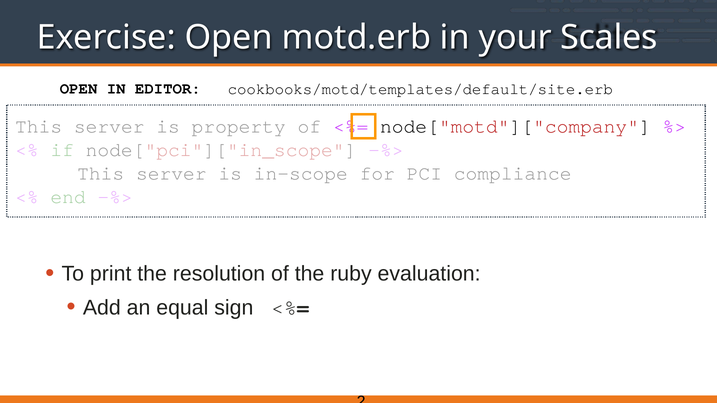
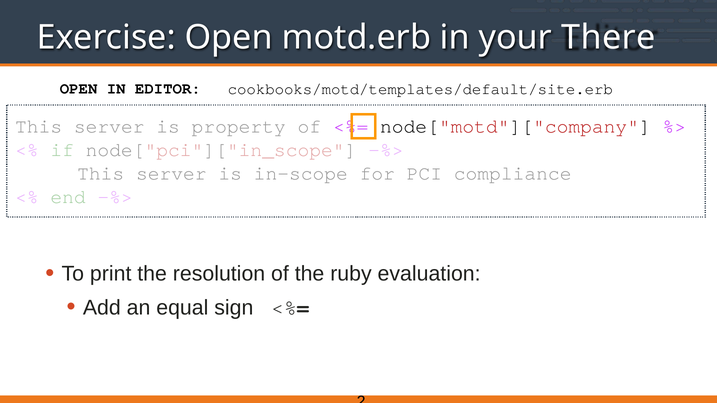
Scales: Scales -> There
